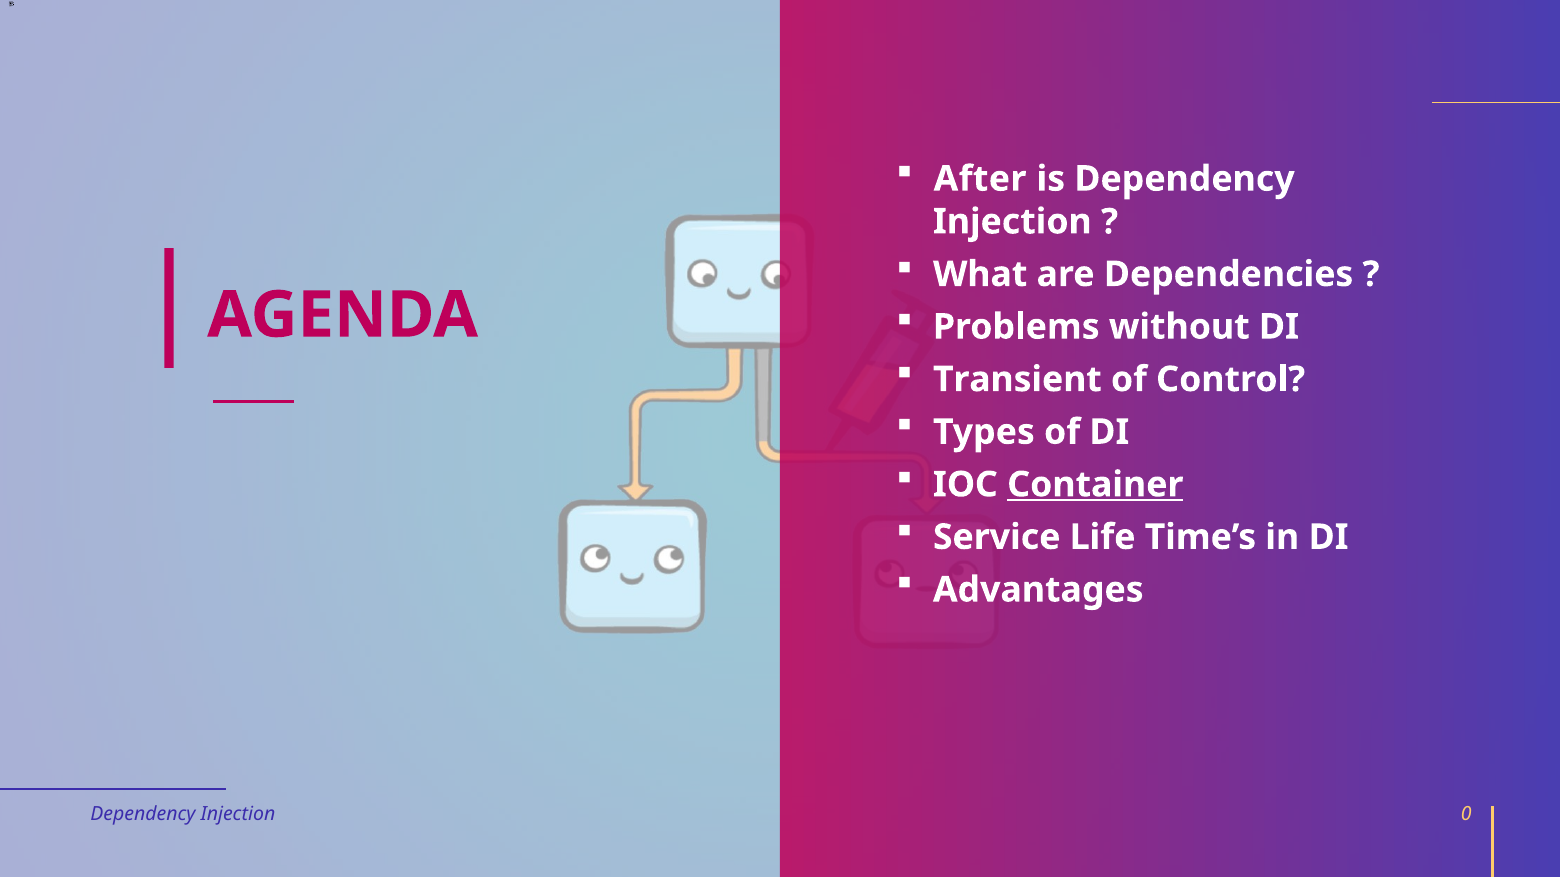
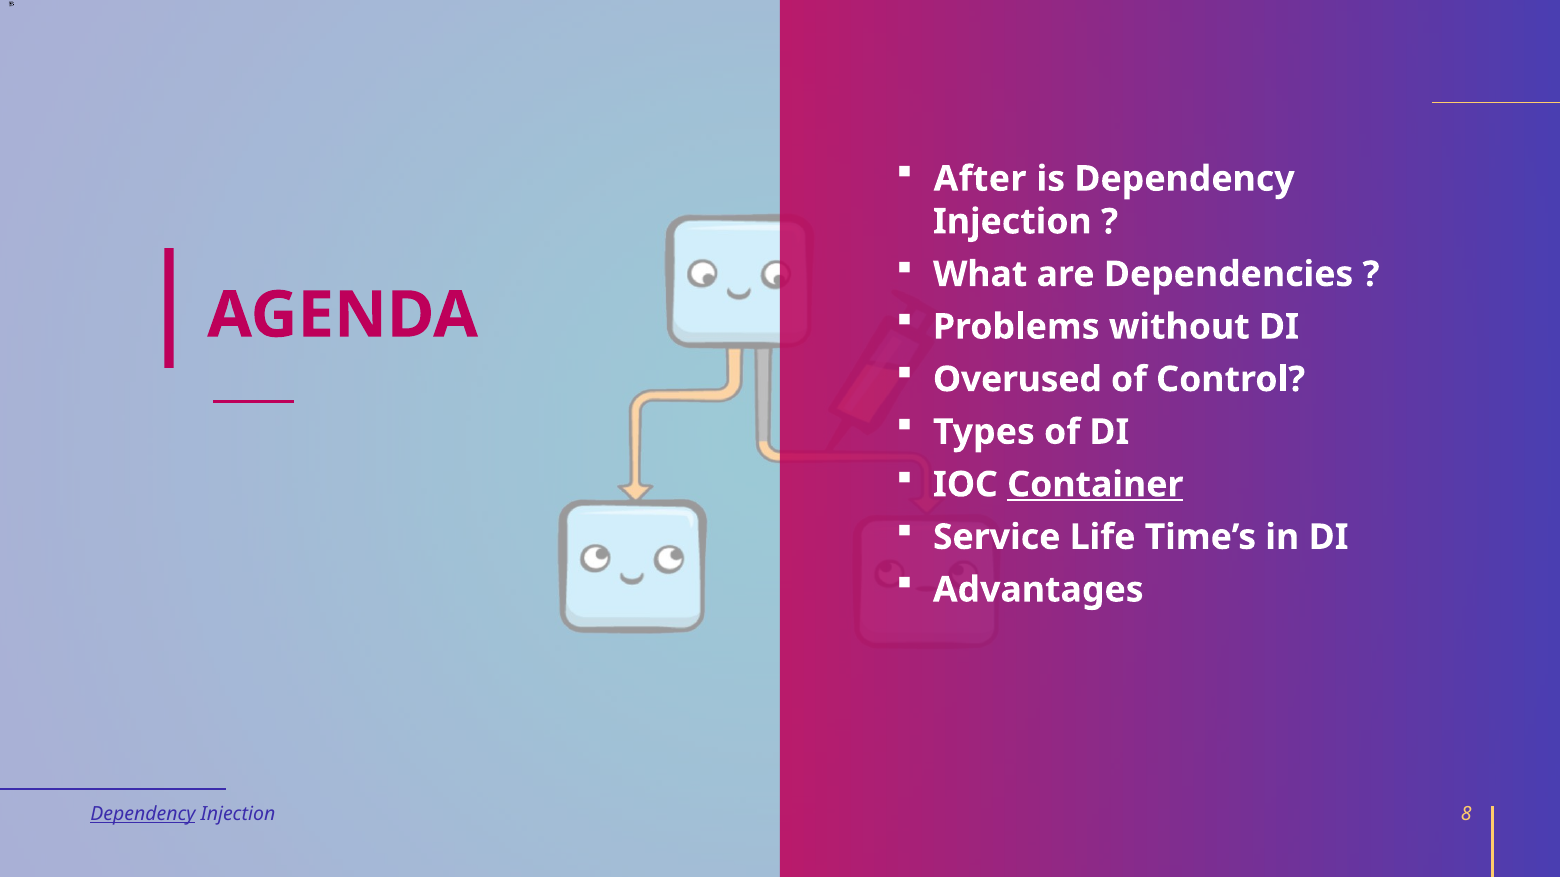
Transient: Transient -> Overused
Dependency at (143, 815) underline: none -> present
0: 0 -> 8
